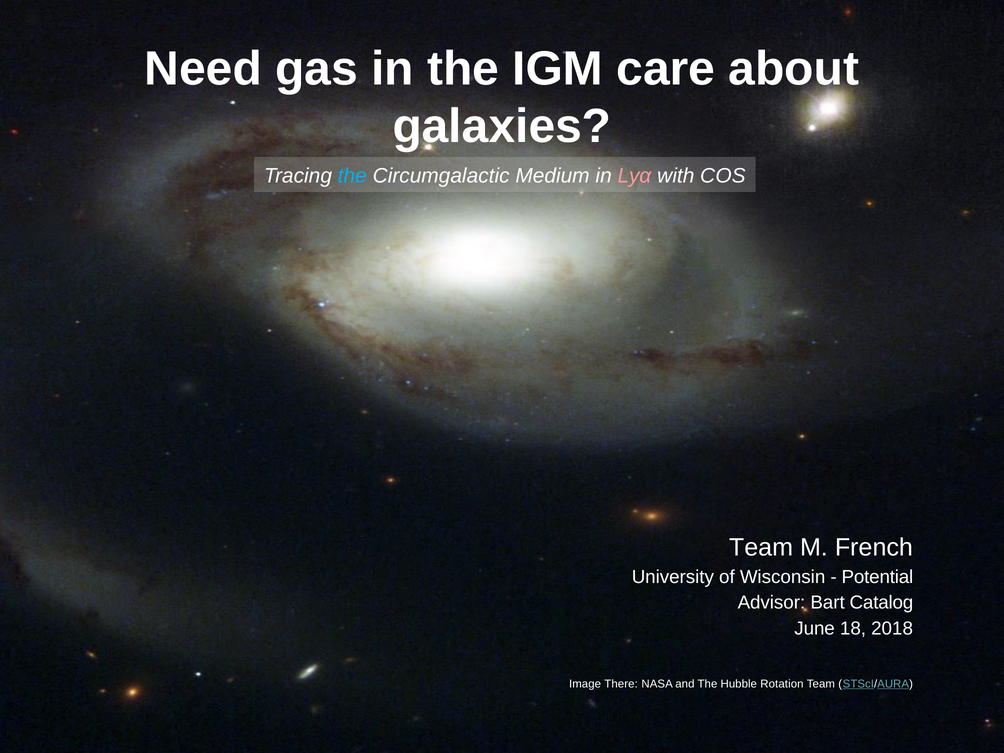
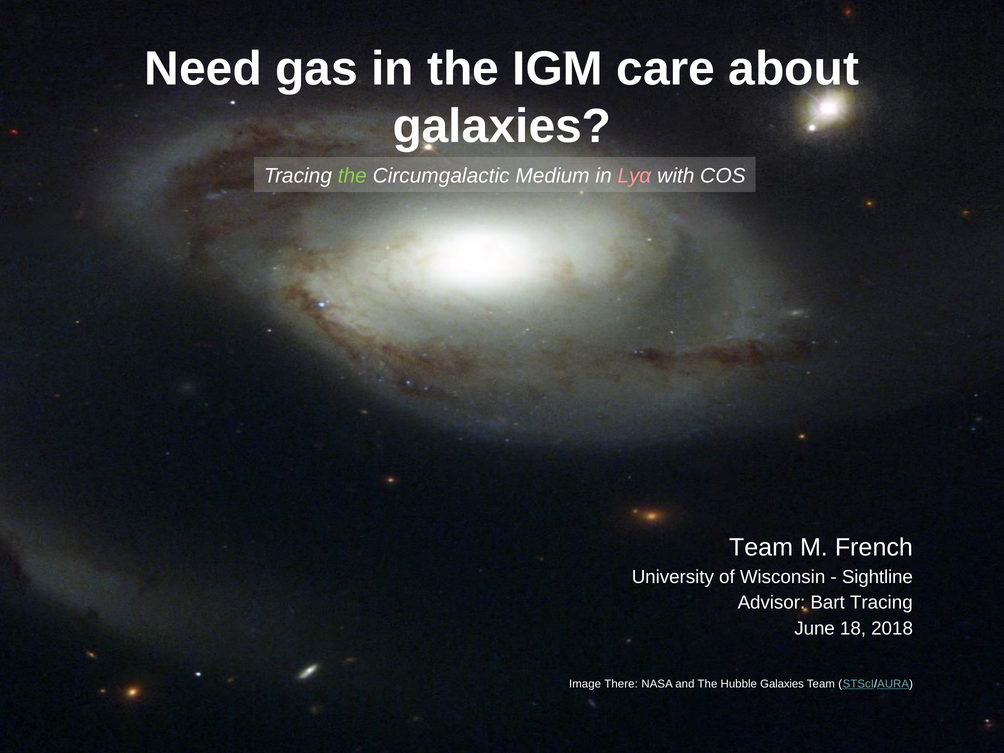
the at (352, 176) colour: light blue -> light green
Potential: Potential -> Sightline
Bart Catalog: Catalog -> Tracing
Hubble Rotation: Rotation -> Galaxies
